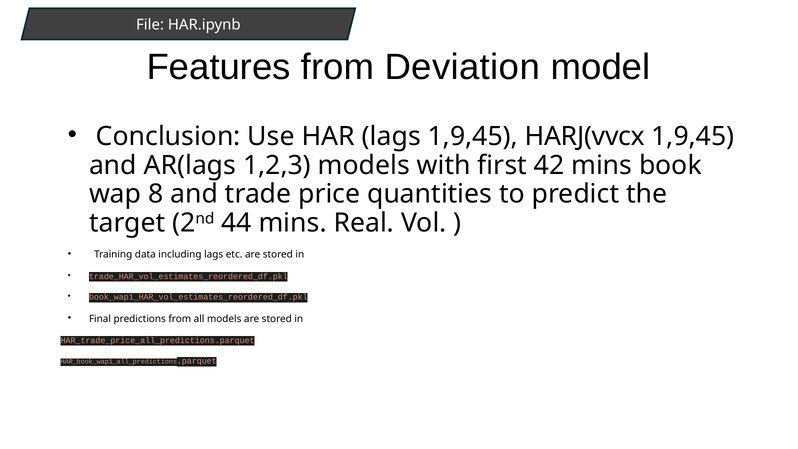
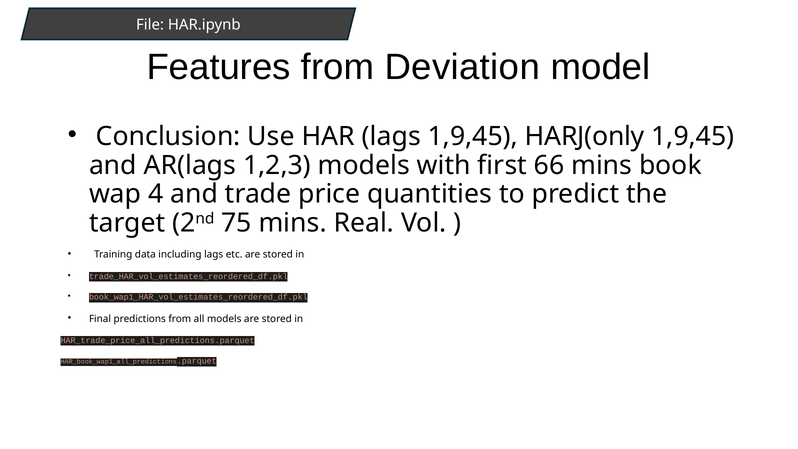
HARJ(vvcx: HARJ(vvcx -> HARJ(only
42: 42 -> 66
8: 8 -> 4
44: 44 -> 75
